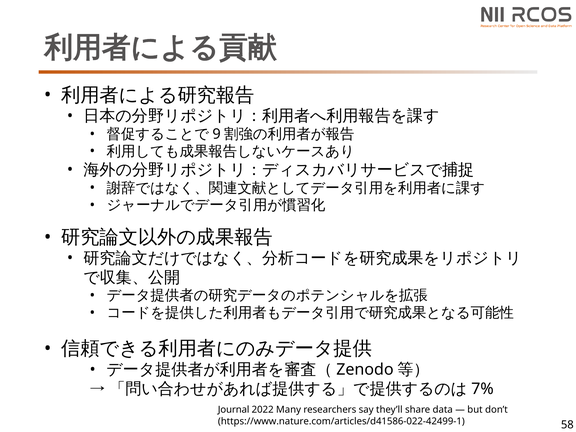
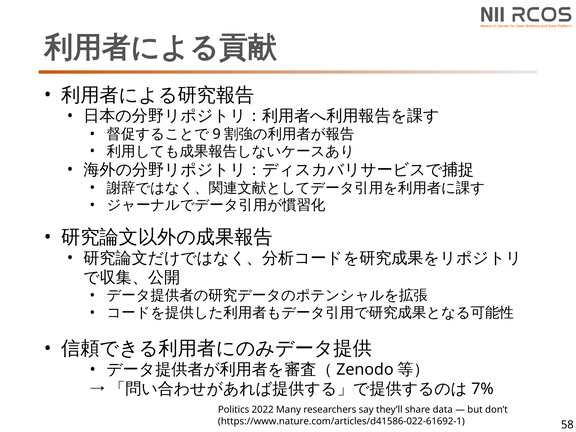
Journal: Journal -> Politics
https://www.nature.com/articles/d41586-022-42499-1: https://www.nature.com/articles/d41586-022-42499-1 -> https://www.nature.com/articles/d41586-022-61692-1
